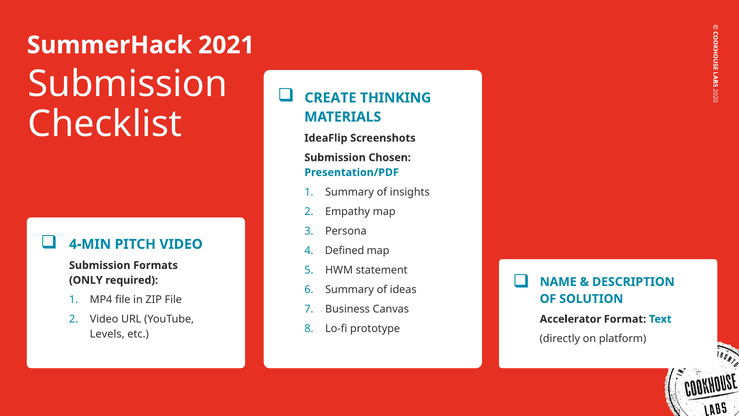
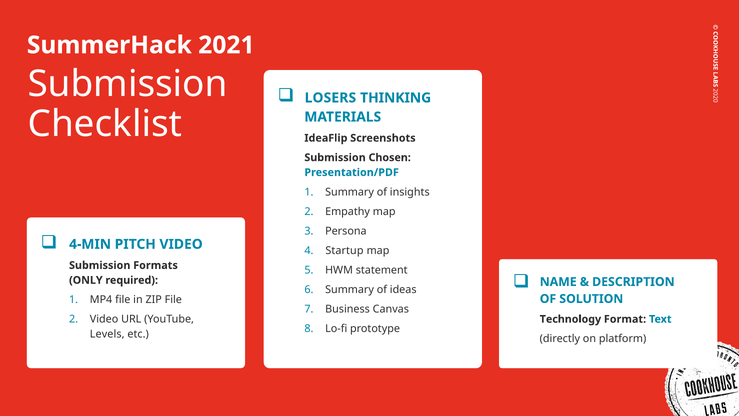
CREATE: CREATE -> LOSERS
Defined: Defined -> Startup
Accelerator: Accelerator -> Technology
